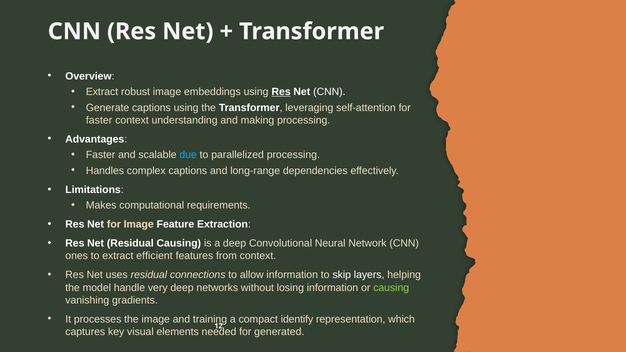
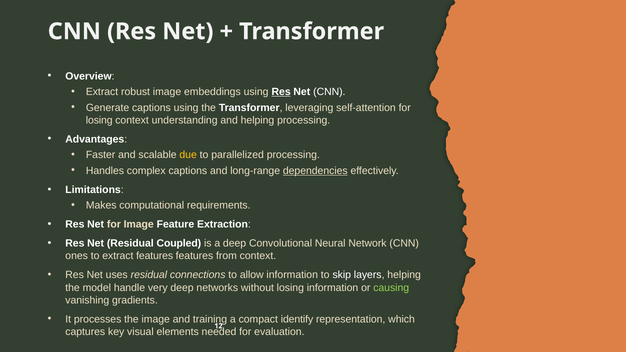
faster at (99, 120): faster -> losing
and making: making -> helping
due colour: light blue -> yellow
dependencies underline: none -> present
Residual Causing: Causing -> Coupled
extract efficient: efficient -> features
generated: generated -> evaluation
